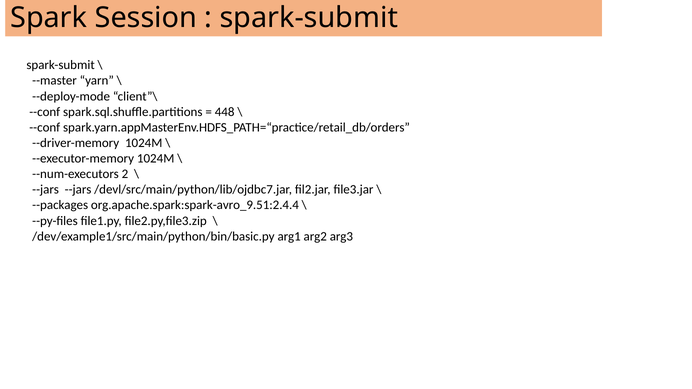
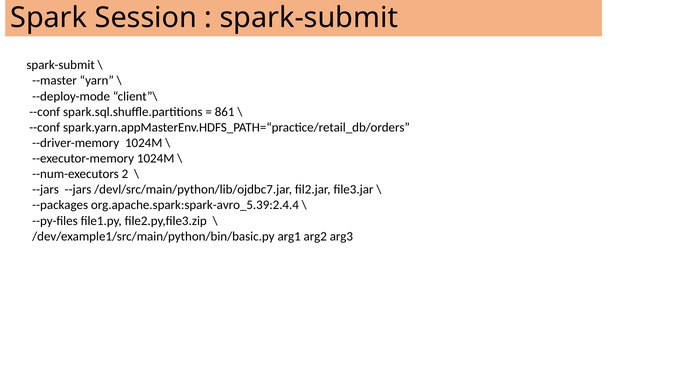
448: 448 -> 861
org.apache.spark:spark-avro_9.51:2.4.4: org.apache.spark:spark-avro_9.51:2.4.4 -> org.apache.spark:spark-avro_5.39:2.4.4
